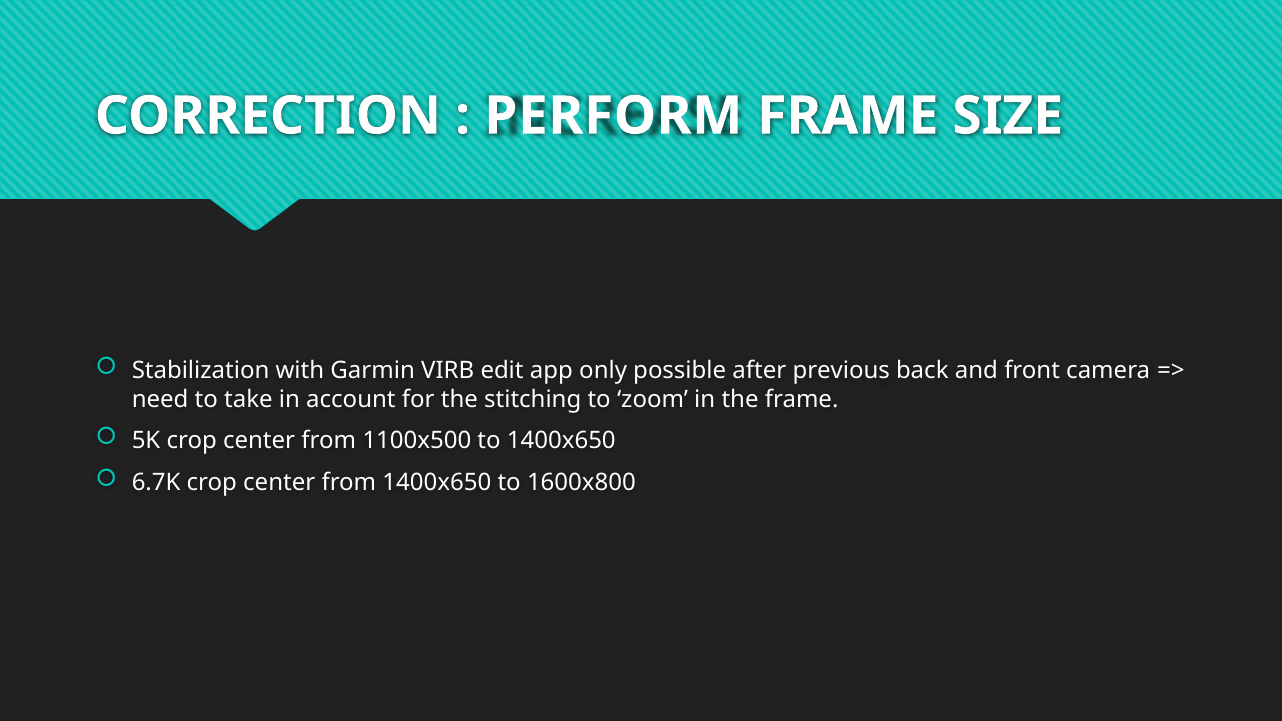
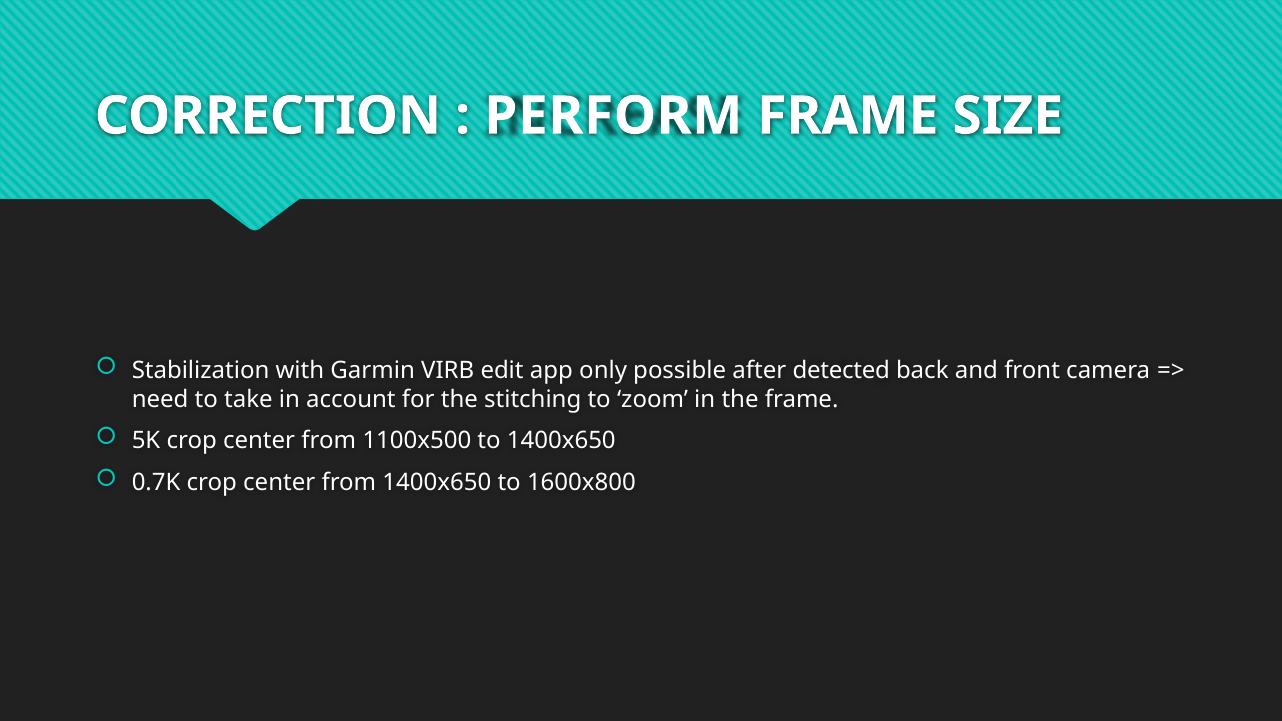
previous: previous -> detected
6.7K: 6.7K -> 0.7K
